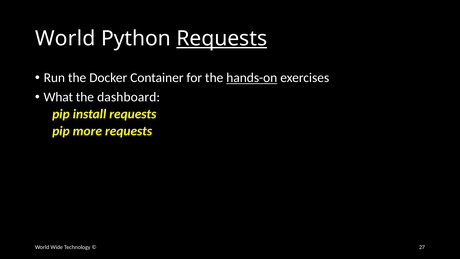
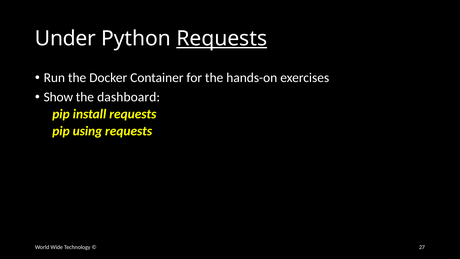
World at (65, 39): World -> Under
hands-on underline: present -> none
What: What -> Show
more: more -> using
